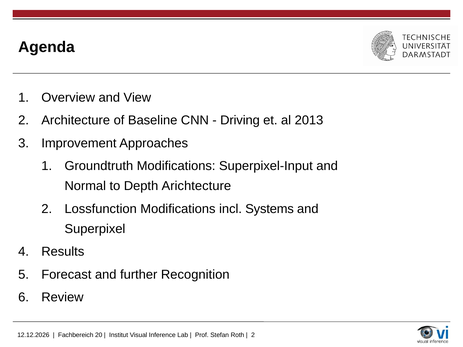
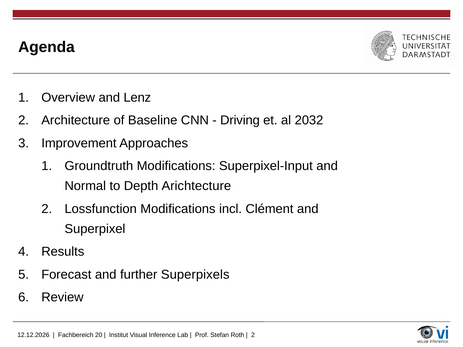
View: View -> Lenz
2013: 2013 -> 2032
Systems: Systems -> Clément
Recognition: Recognition -> Superpixels
